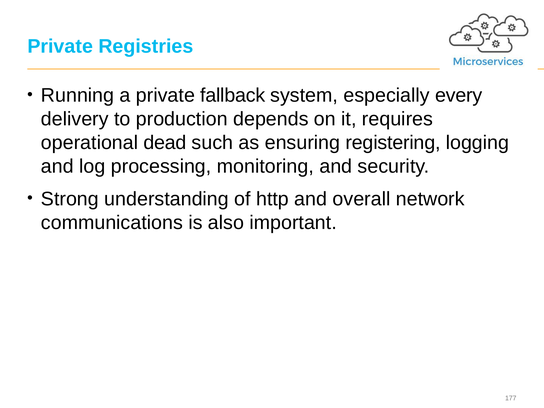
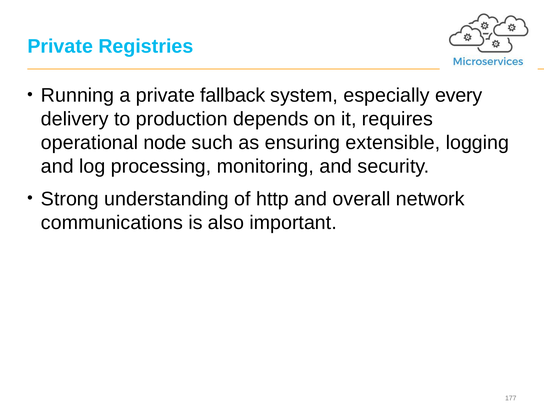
dead: dead -> node
registering: registering -> extensible
